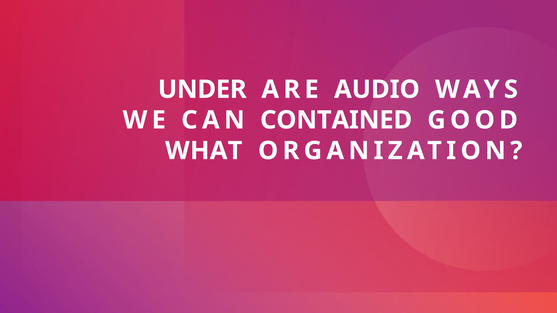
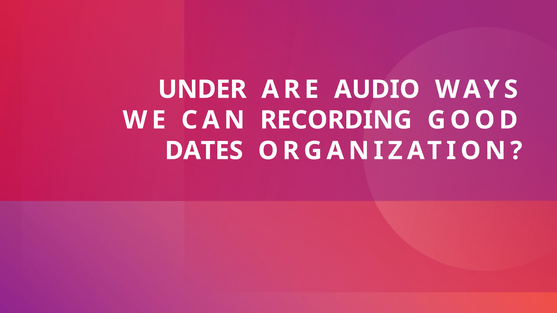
CONTAINED: CONTAINED -> RECORDING
WHAT: WHAT -> DATES
